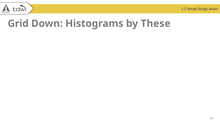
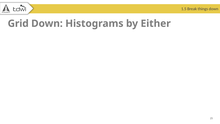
These: These -> Either
